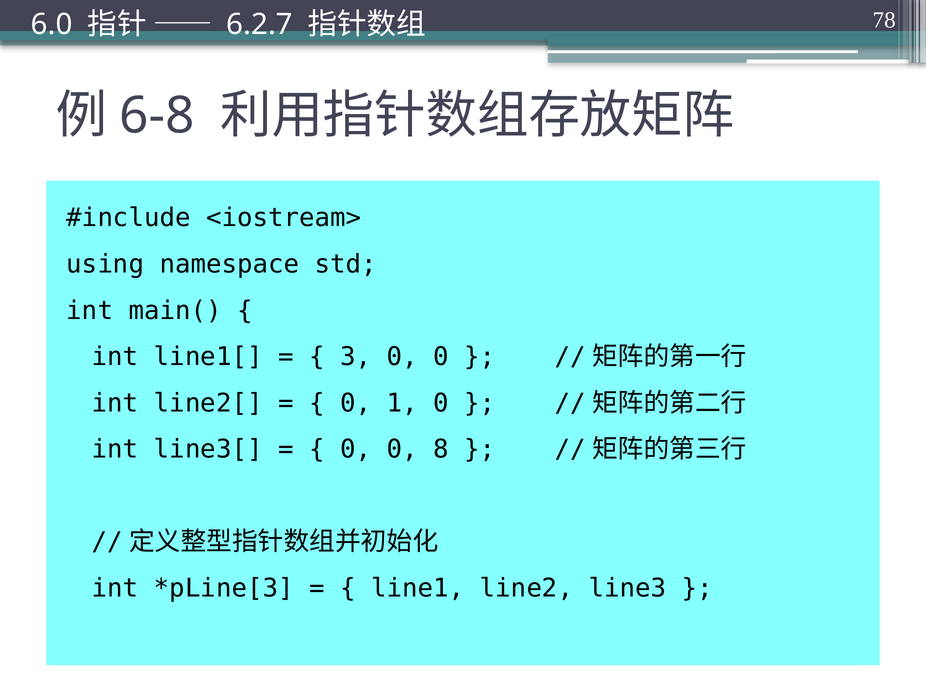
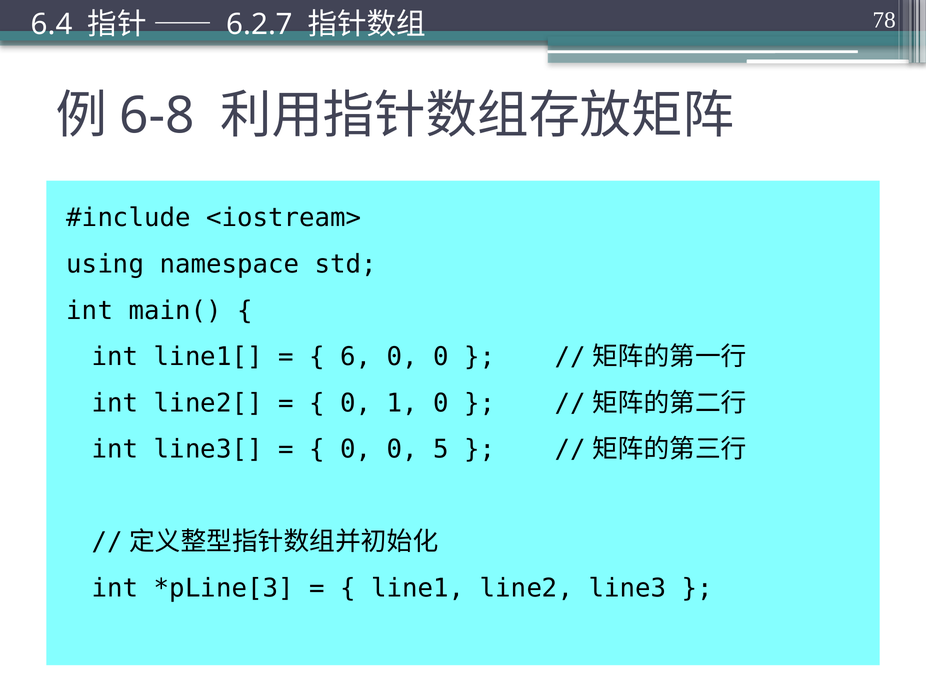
6.0: 6.0 -> 6.4
3: 3 -> 6
8: 8 -> 5
